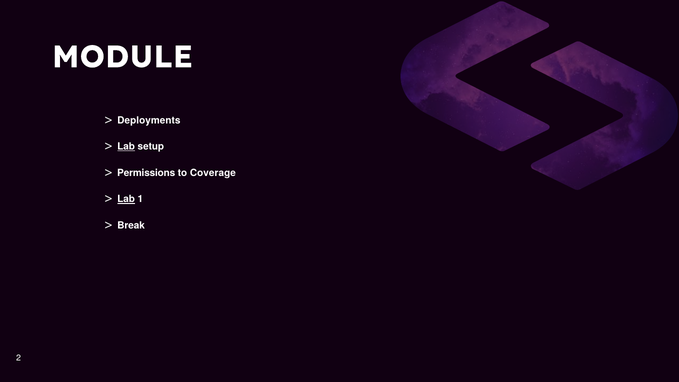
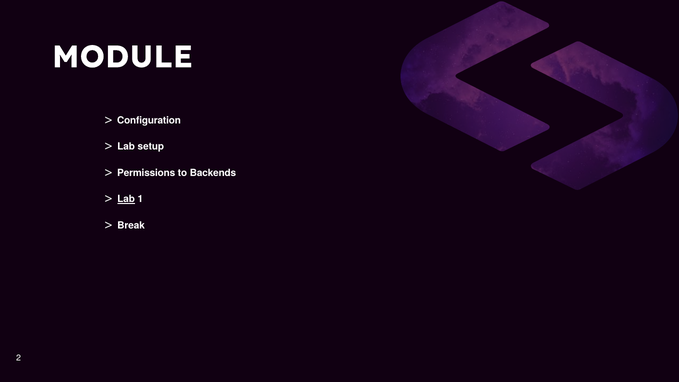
Deployments: Deployments -> Configuration
Lab at (126, 147) underline: present -> none
Coverage: Coverage -> Backends
